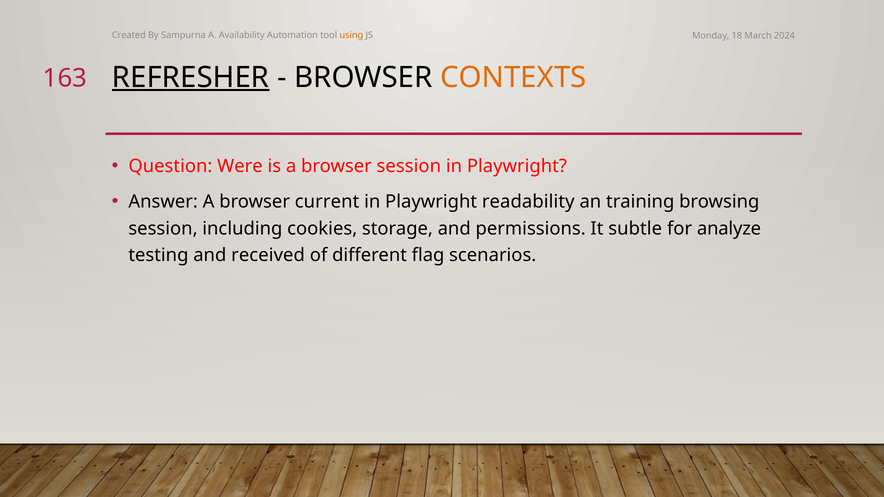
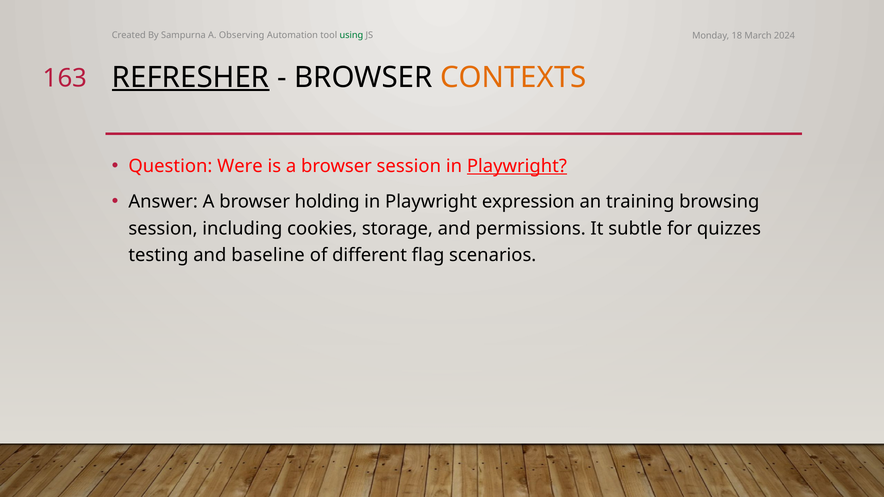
Availability: Availability -> Observing
using colour: orange -> green
Playwright at (517, 166) underline: none -> present
current: current -> holding
readability: readability -> expression
analyze: analyze -> quizzes
received: received -> baseline
